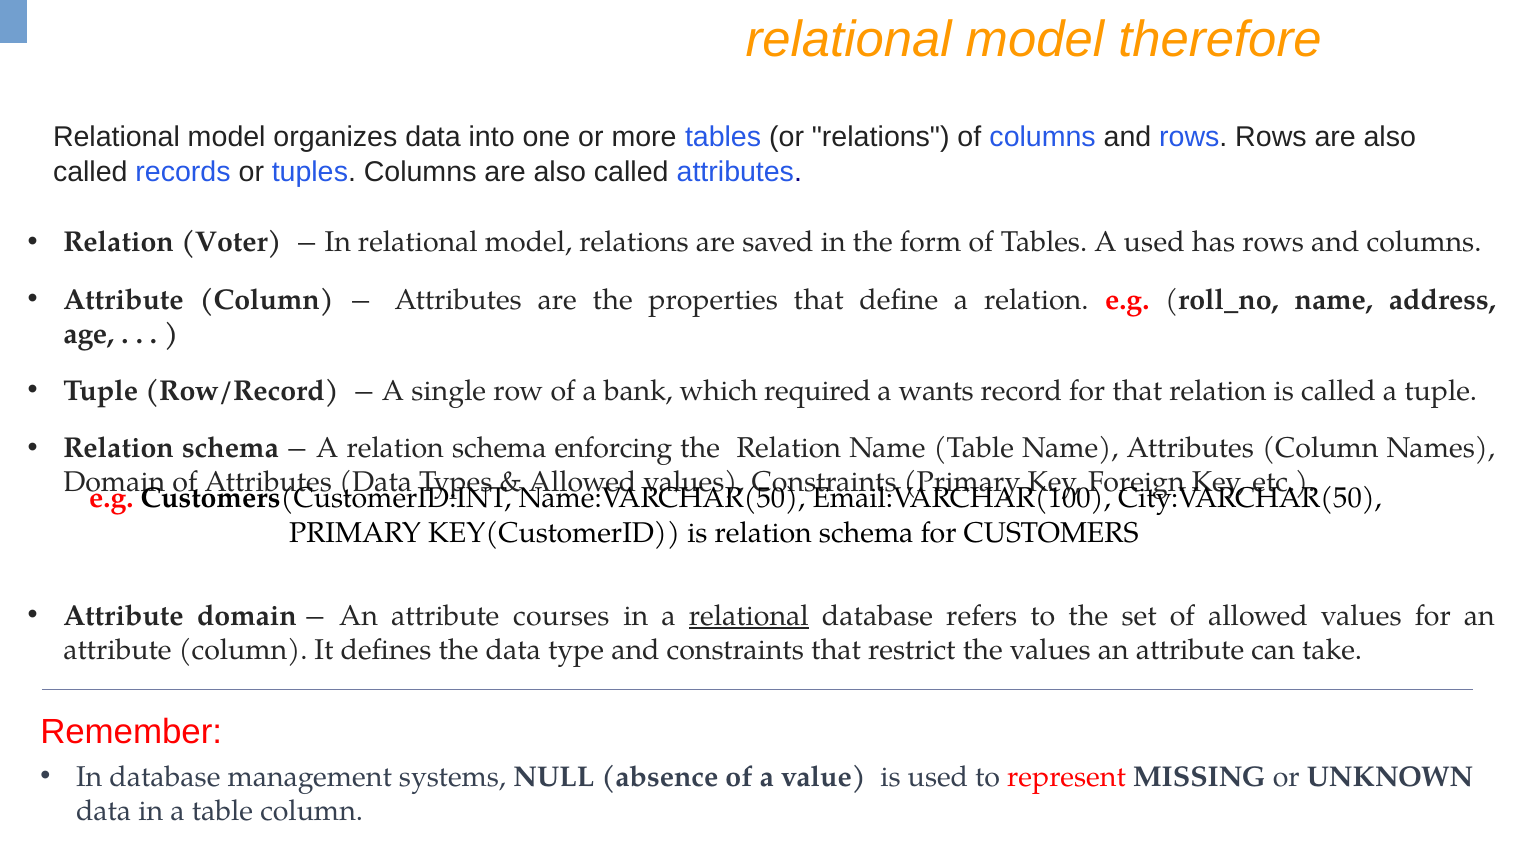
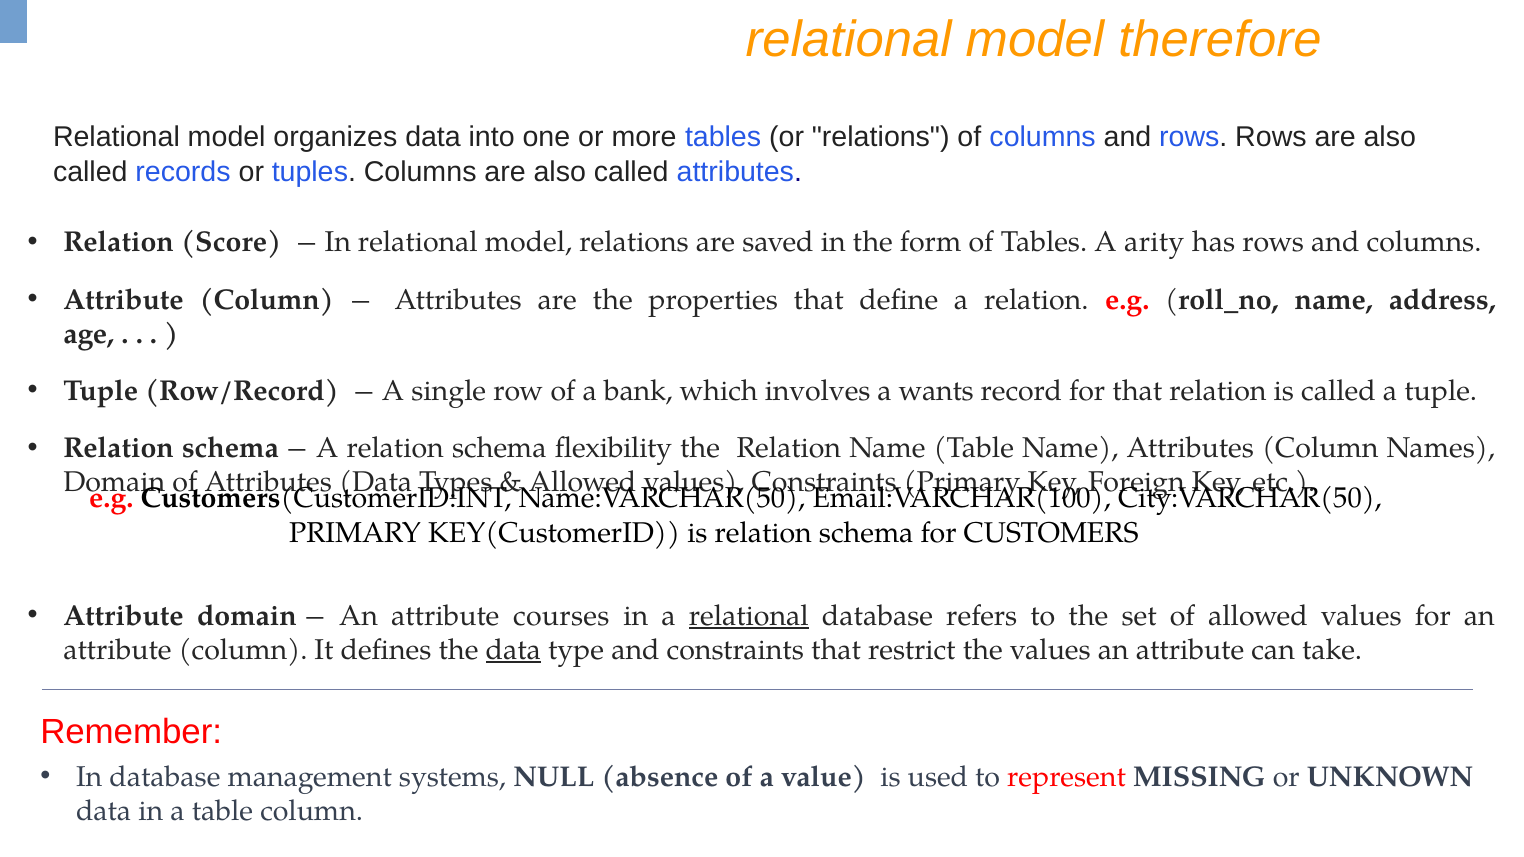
Voter: Voter -> Score
A used: used -> arity
required: required -> involves
enforcing: enforcing -> flexibility
data at (513, 650) underline: none -> present
